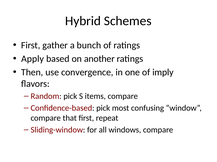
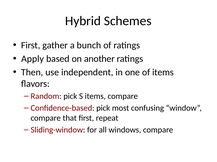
convergence: convergence -> independent
of imply: imply -> items
